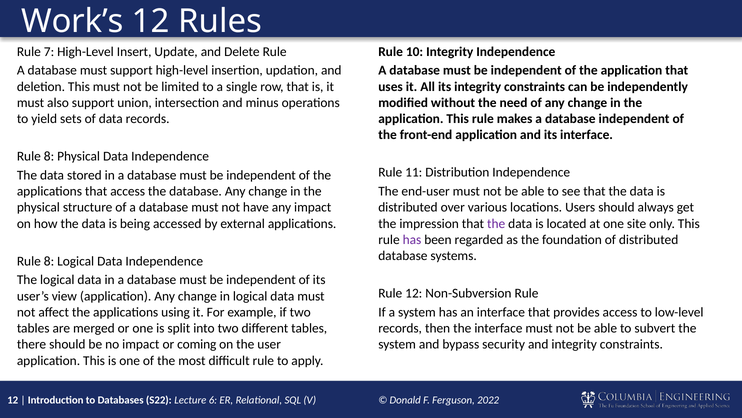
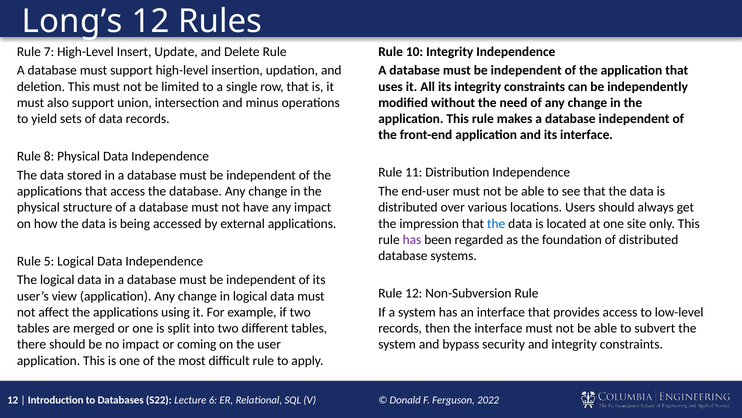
Work’s: Work’s -> Long’s
the at (496, 223) colour: purple -> blue
8 at (49, 261): 8 -> 5
